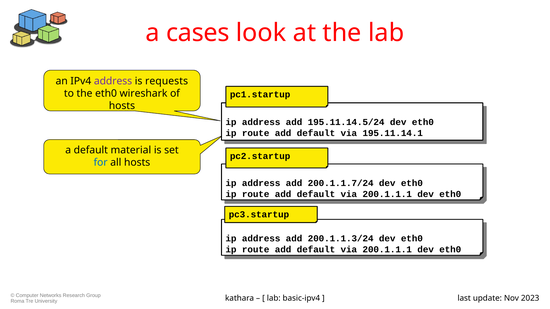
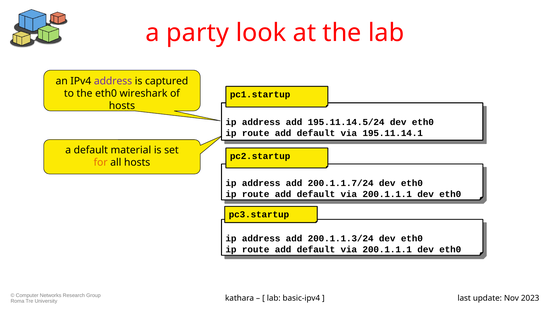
cases: cases -> party
requests: requests -> captured
for colour: blue -> orange
